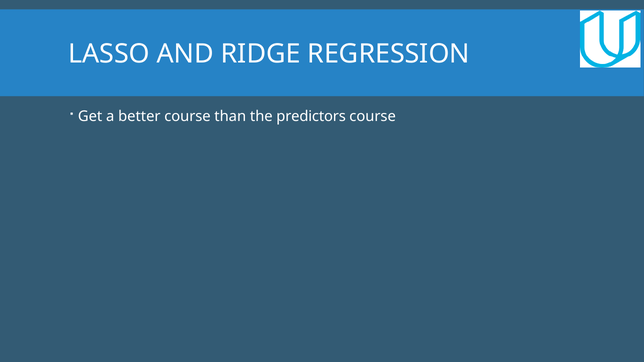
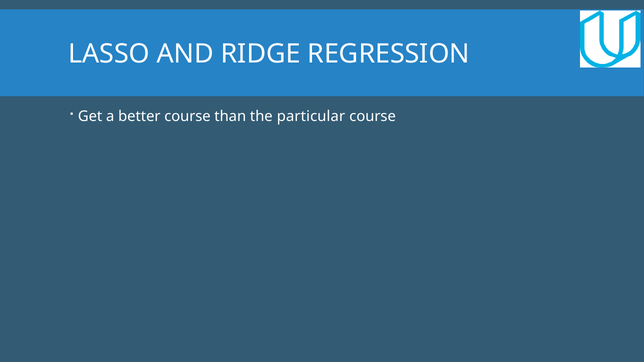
predictors: predictors -> particular
